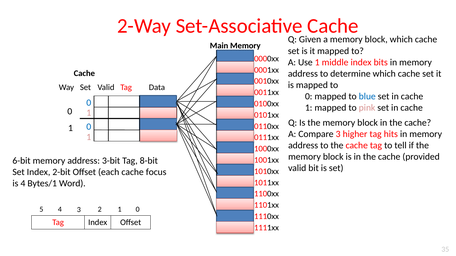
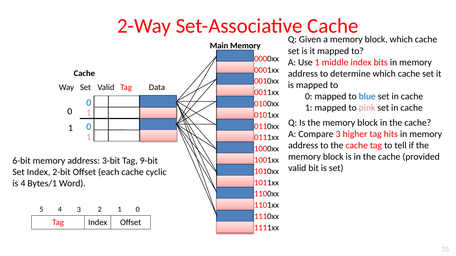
8-bit: 8-bit -> 9-bit
focus: focus -> cyclic
